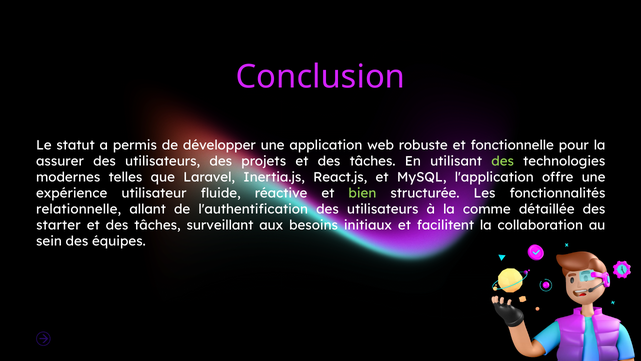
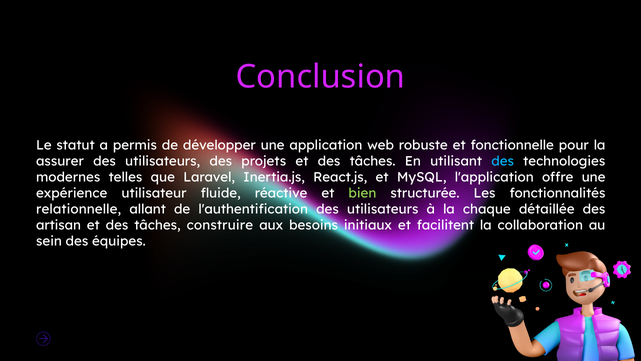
des at (503, 161) colour: light green -> light blue
comme: comme -> chaque
starter: starter -> artisan
surveillant: surveillant -> construire
